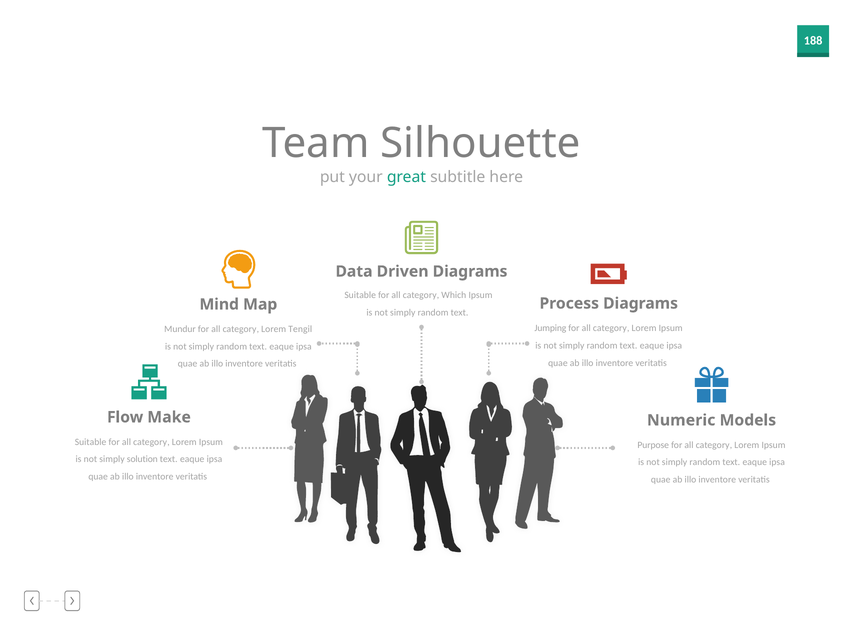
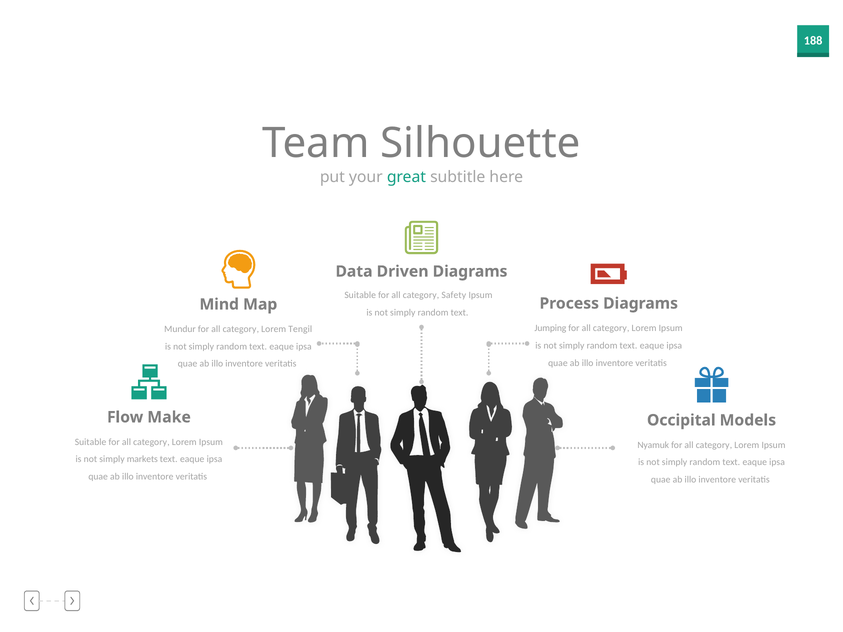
Which: Which -> Safety
Numeric: Numeric -> Occipital
Purpose: Purpose -> Nyamuk
solution: solution -> markets
